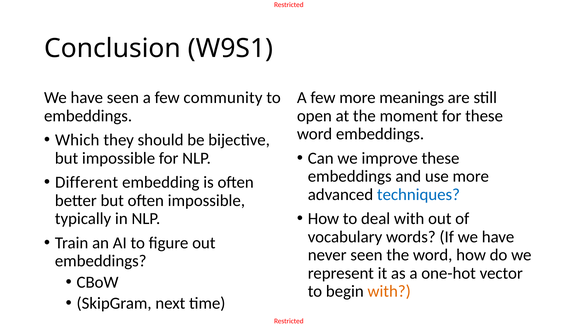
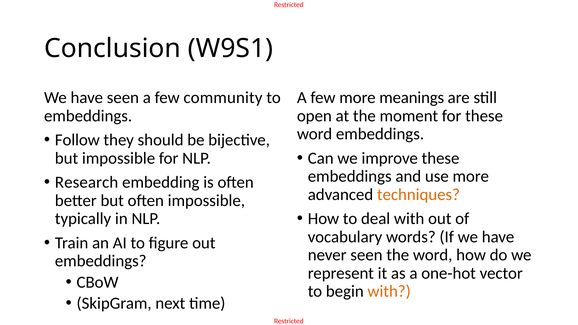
Which: Which -> Follow
Different: Different -> Research
techniques colour: blue -> orange
